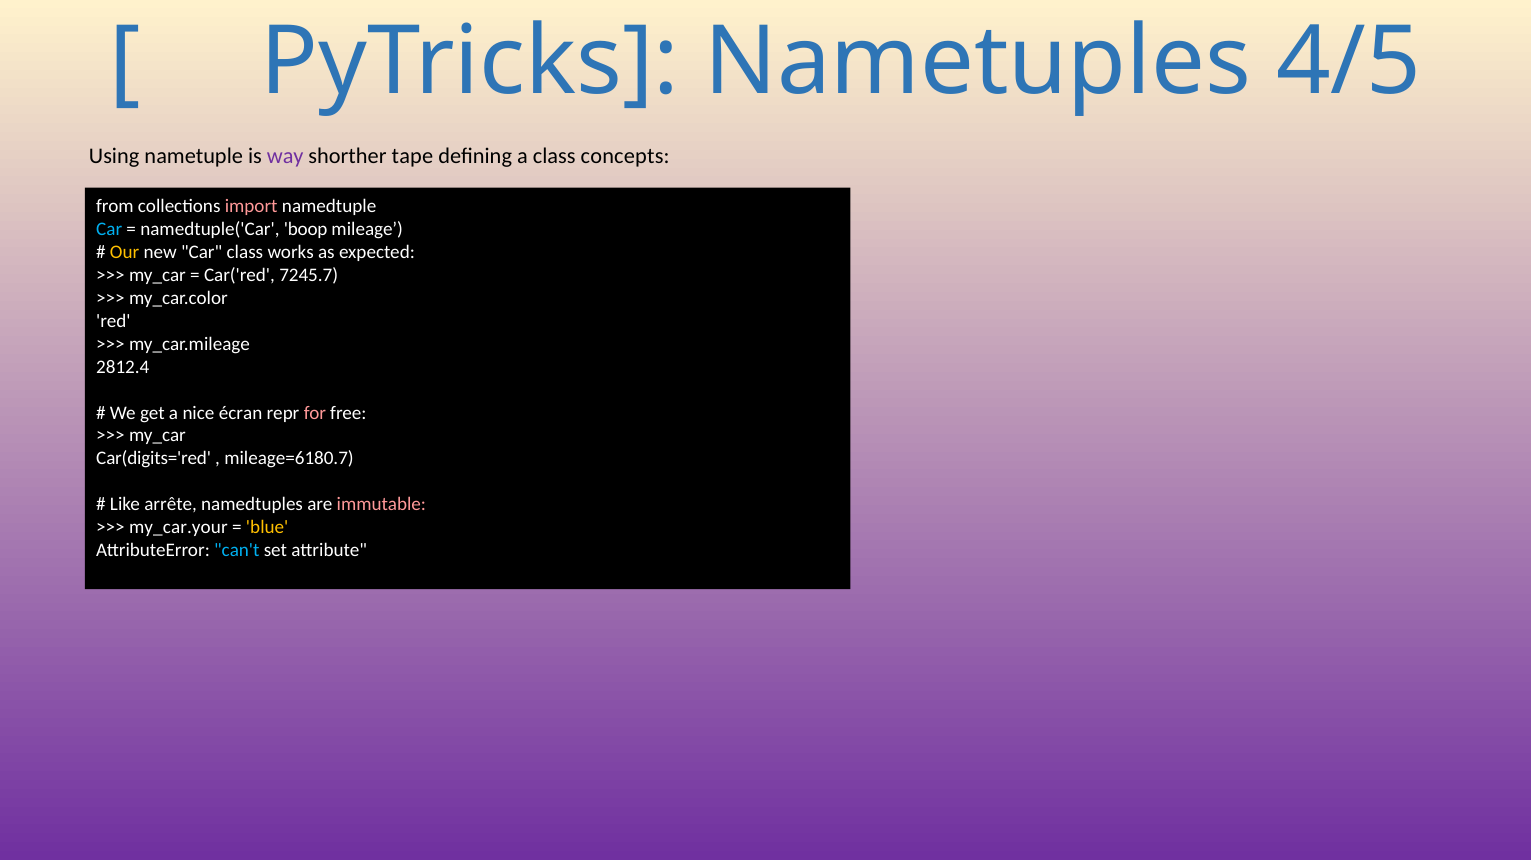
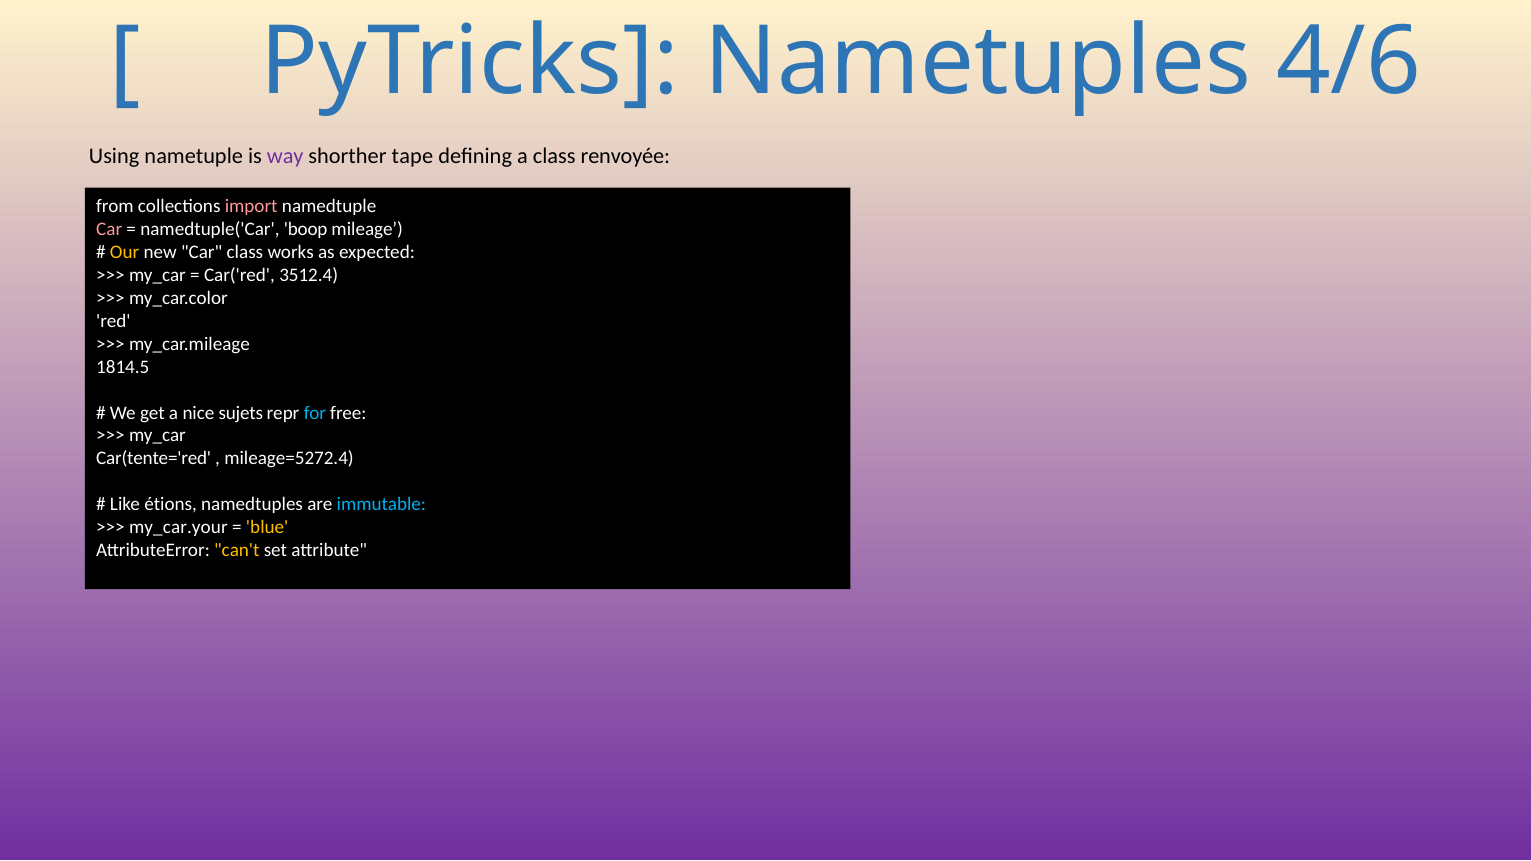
4/5: 4/5 -> 4/6
concepts: concepts -> renvoyée
Car at (109, 229) colour: light blue -> pink
7245.7: 7245.7 -> 3512.4
2812.4: 2812.4 -> 1814.5
écran: écran -> sujets
for colour: pink -> light blue
Car(digits='red: Car(digits='red -> Car(tente='red
mileage=6180.7: mileage=6180.7 -> mileage=5272.4
arrête: arrête -> étions
immutable colour: pink -> light blue
can't colour: light blue -> yellow
